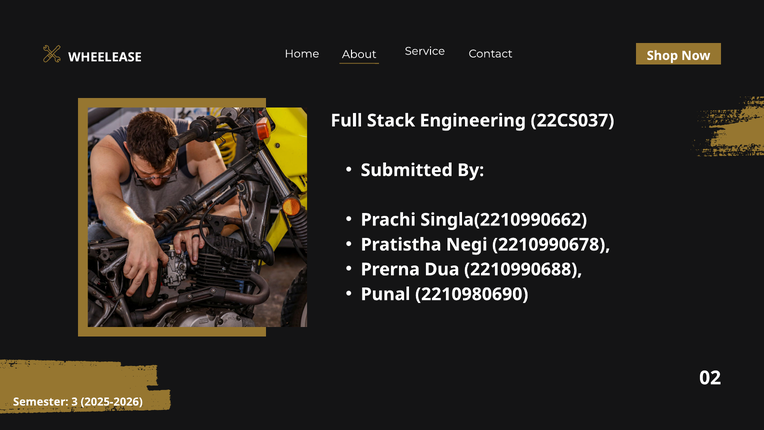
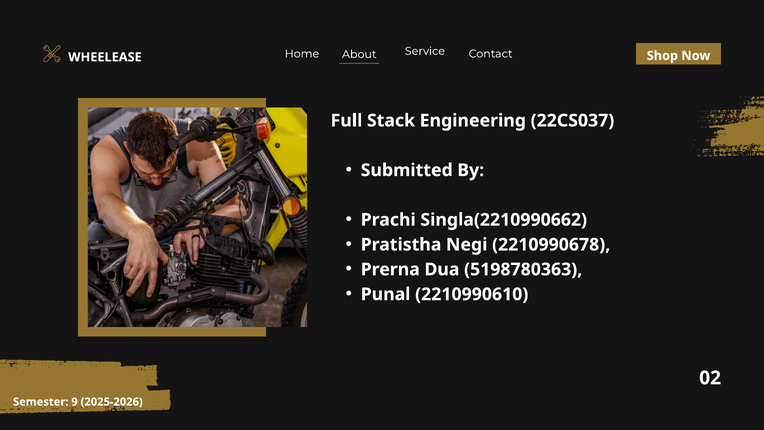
2210990688: 2210990688 -> 5198780363
2210980690: 2210980690 -> 2210990610
3: 3 -> 9
